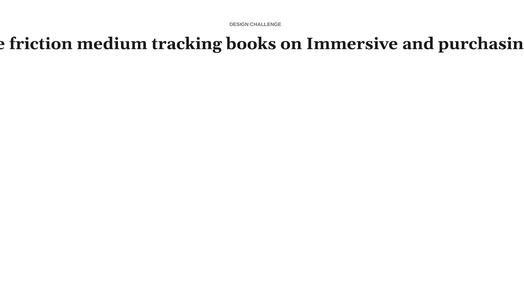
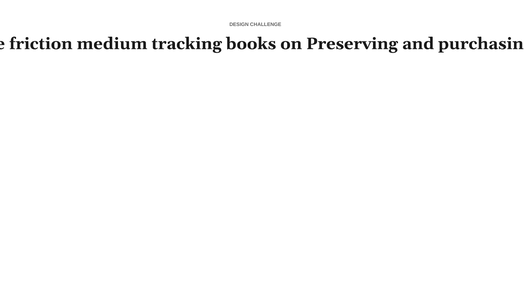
Immersive: Immersive -> Preserving
